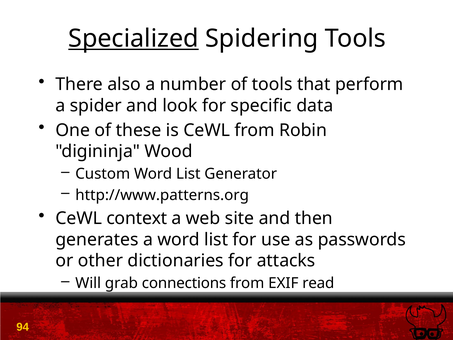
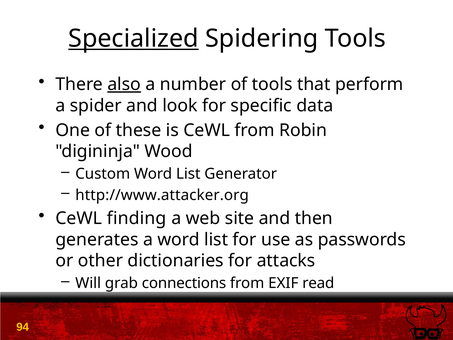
also underline: none -> present
http://www.patterns.org: http://www.patterns.org -> http://www.attacker.org
context: context -> finding
